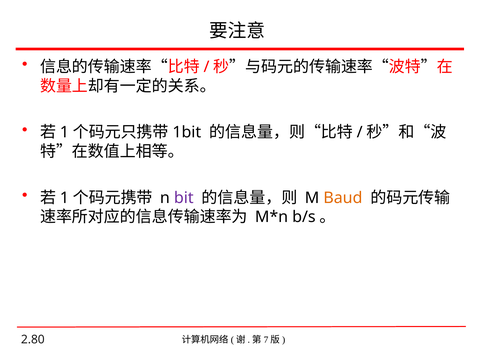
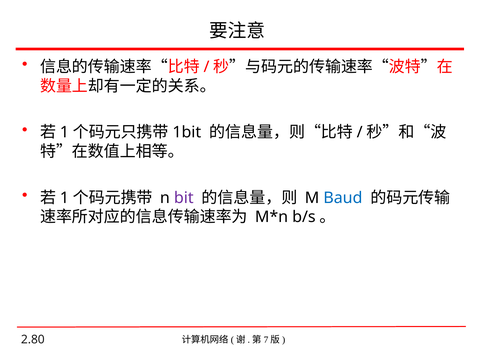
Baud colour: orange -> blue
